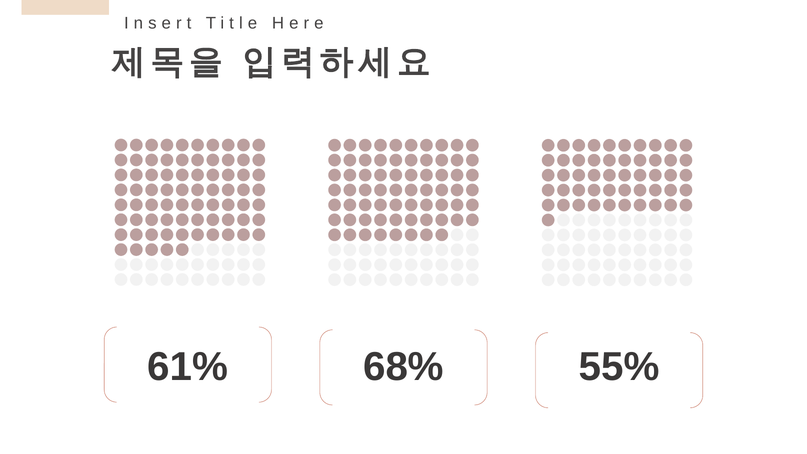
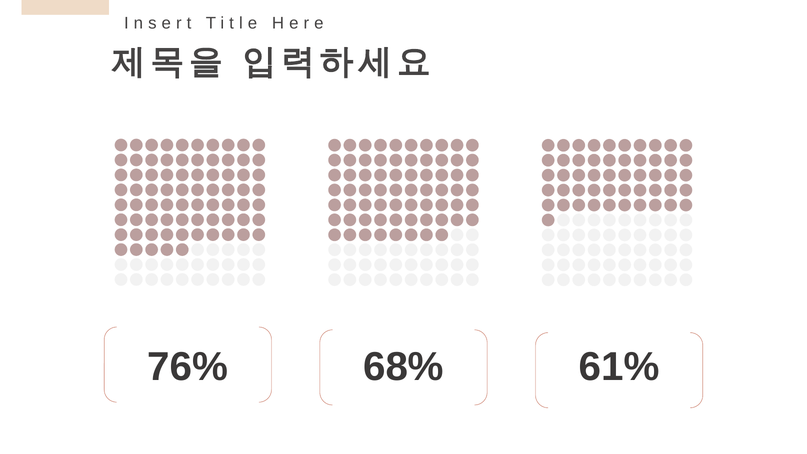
61%: 61% -> 76%
55%: 55% -> 61%
